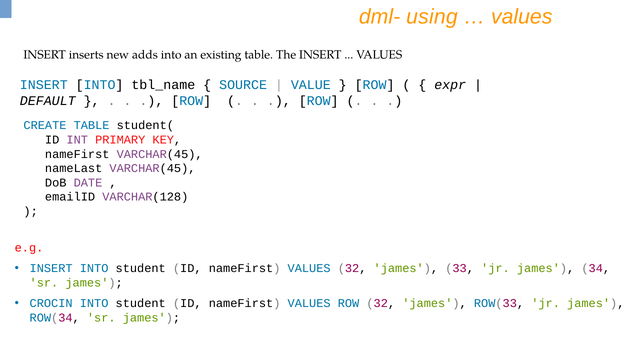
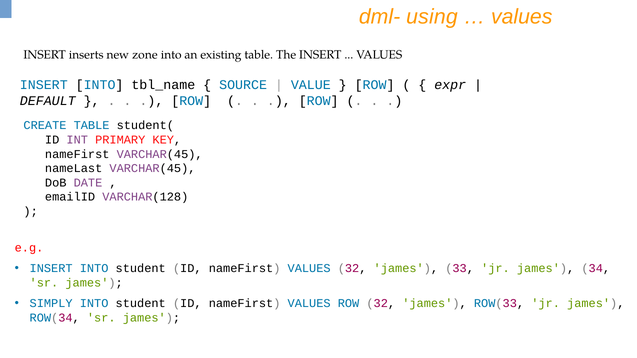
adds: adds -> zone
CROCIN: CROCIN -> SIMPLY
